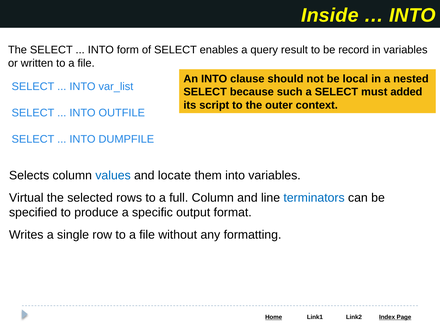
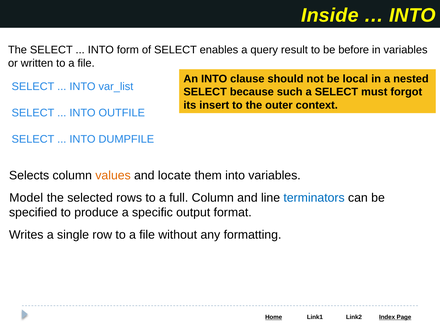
record: record -> before
added: added -> forgot
script: script -> insert
values colour: blue -> orange
Virtual: Virtual -> Model
